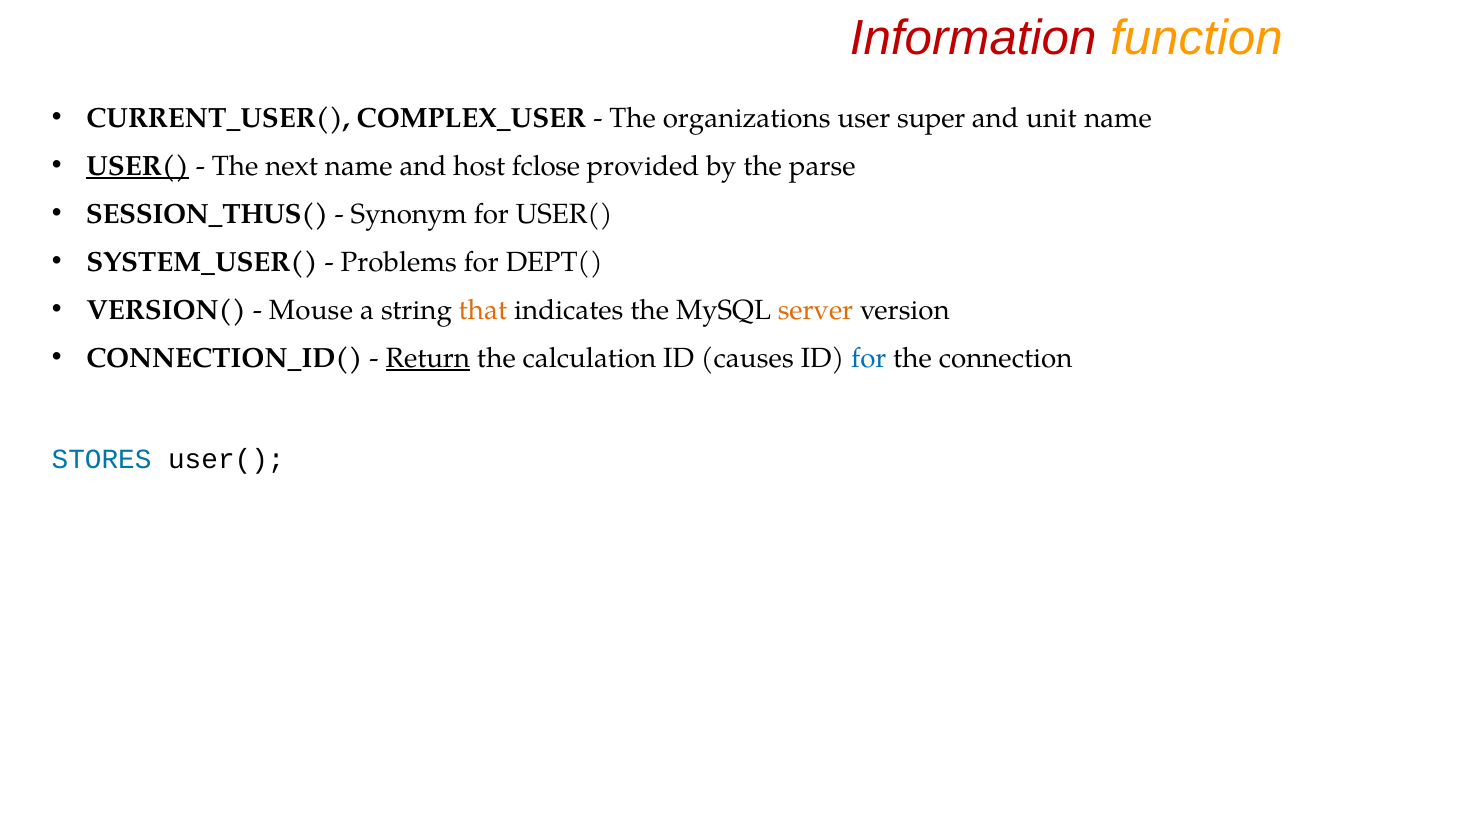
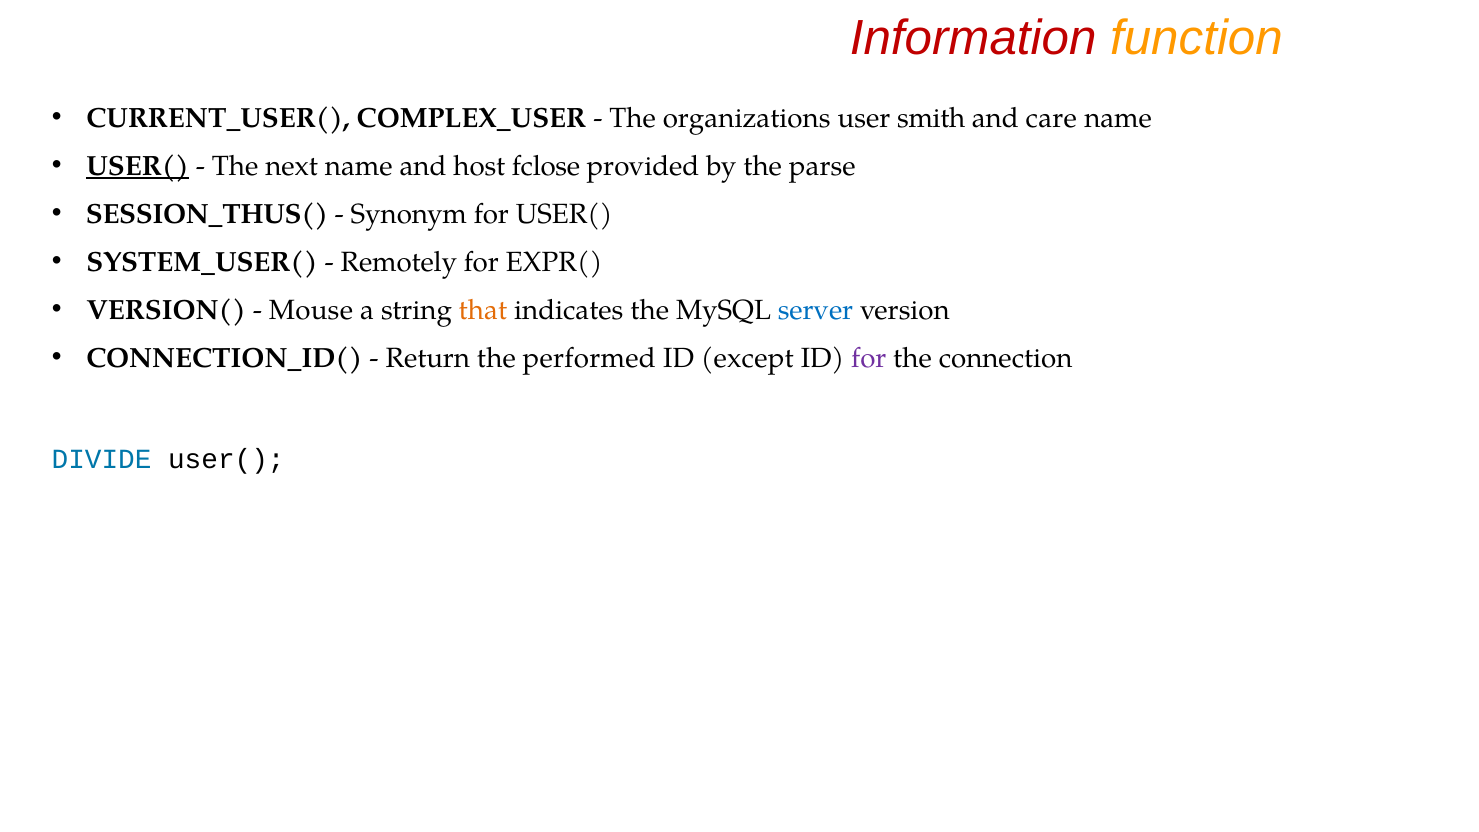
super: super -> smith
unit: unit -> care
Problems: Problems -> Remotely
DEPT(: DEPT( -> EXPR(
server colour: orange -> blue
Return underline: present -> none
calculation: calculation -> performed
causes: causes -> except
for at (869, 358) colour: blue -> purple
STORES: STORES -> DIVIDE
